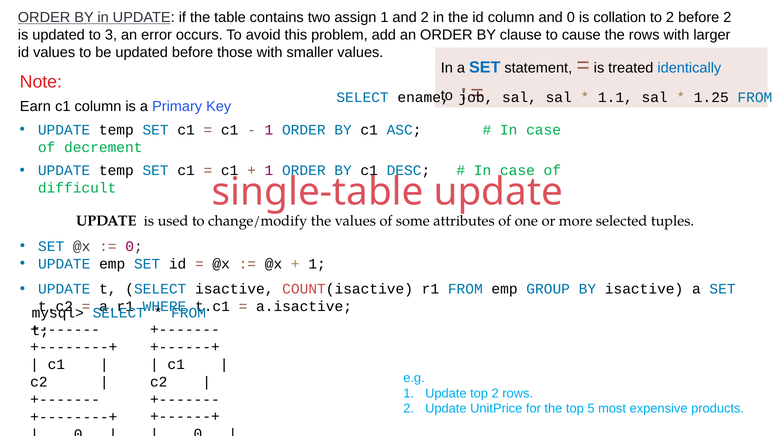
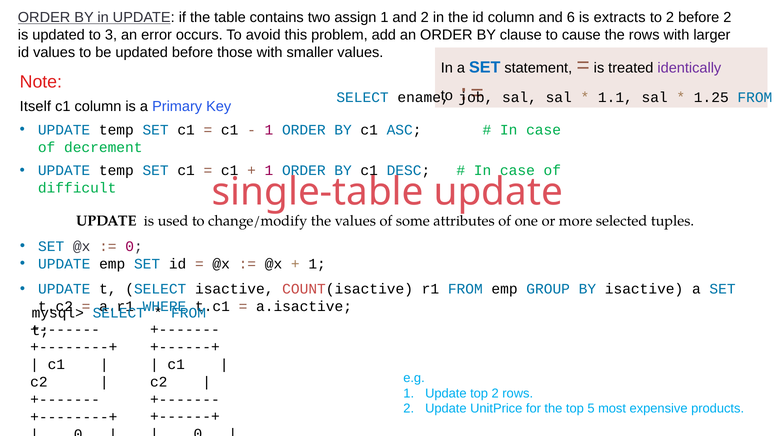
and 0: 0 -> 6
collation: collation -> extracts
identically colour: blue -> purple
Earn: Earn -> Itself
